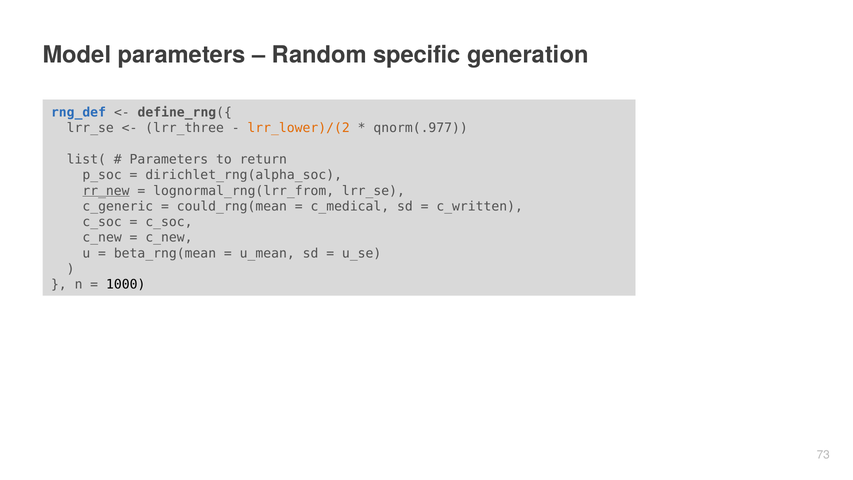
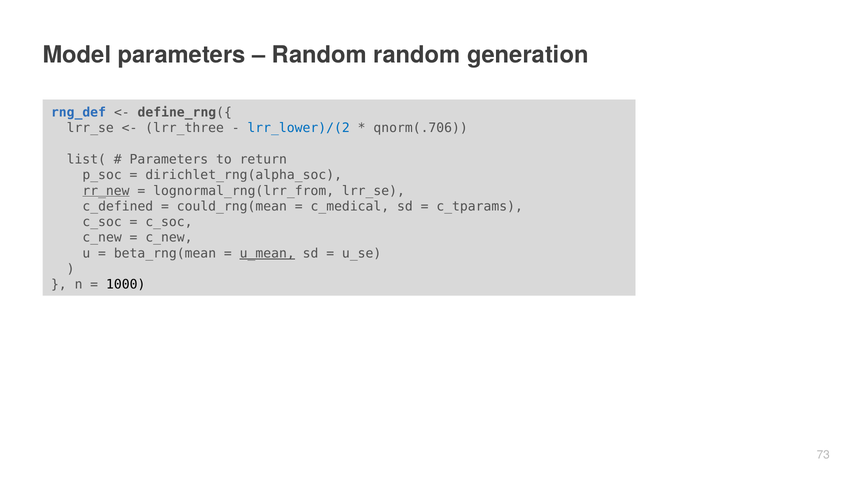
Random specific: specific -> random
lrr_lower)/(2 colour: orange -> blue
qnorm(.977: qnorm(.977 -> qnorm(.706
c_generic: c_generic -> c_defined
c_written: c_written -> c_tparams
u_mean underline: none -> present
